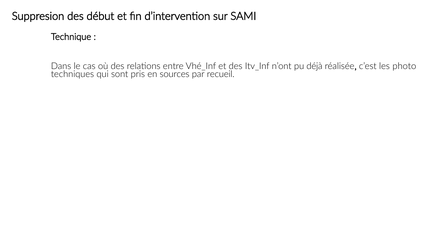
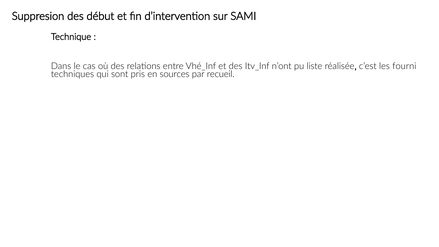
déjà: déjà -> liste
photo: photo -> fourni
